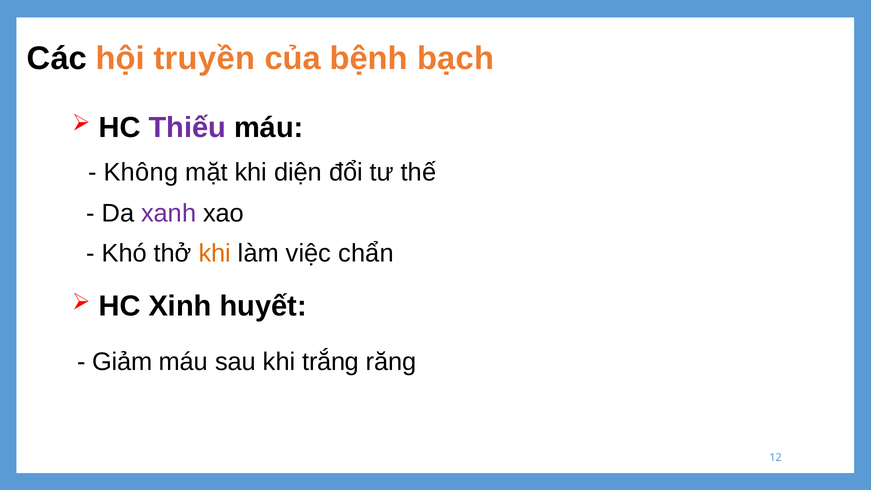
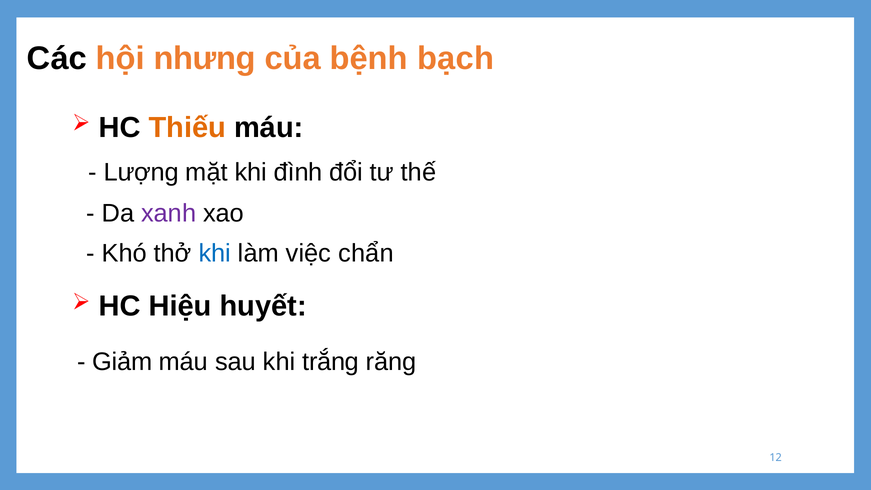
truyền: truyền -> nhưng
Thiếu colour: purple -> orange
Không: Không -> Lượng
diện: diện -> đình
khi at (215, 253) colour: orange -> blue
Xinh: Xinh -> Hiệu
